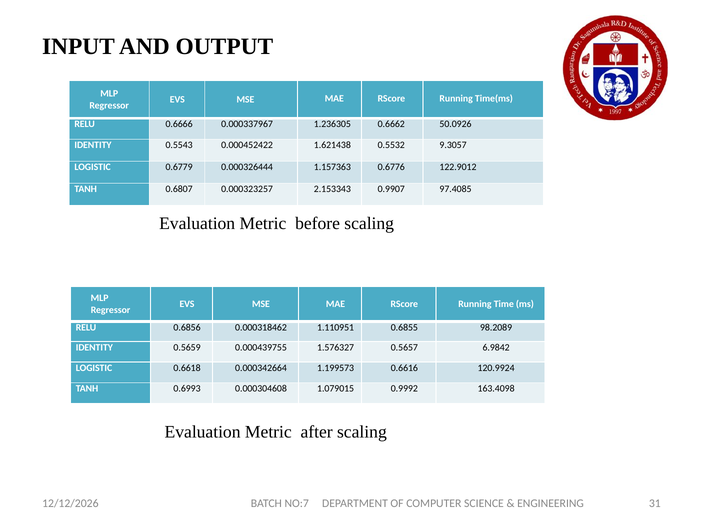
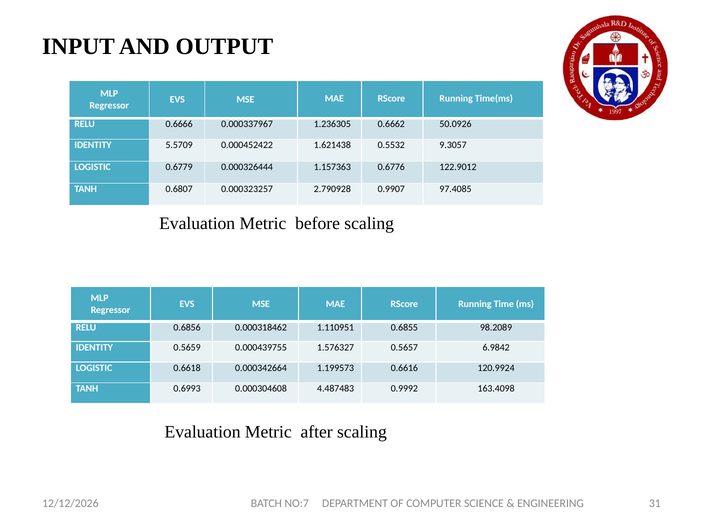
0.5543: 0.5543 -> 5.5709
2.153343: 2.153343 -> 2.790928
1.079015: 1.079015 -> 4.487483
